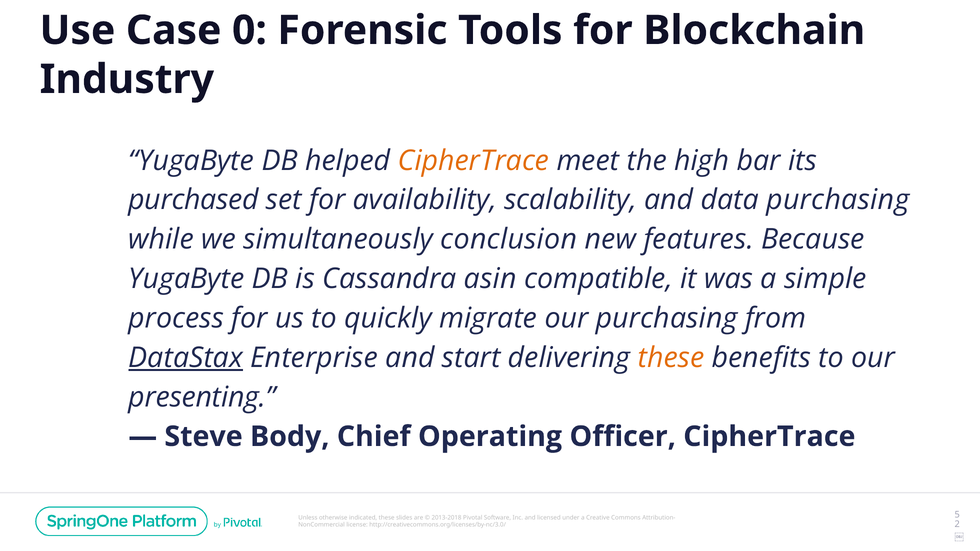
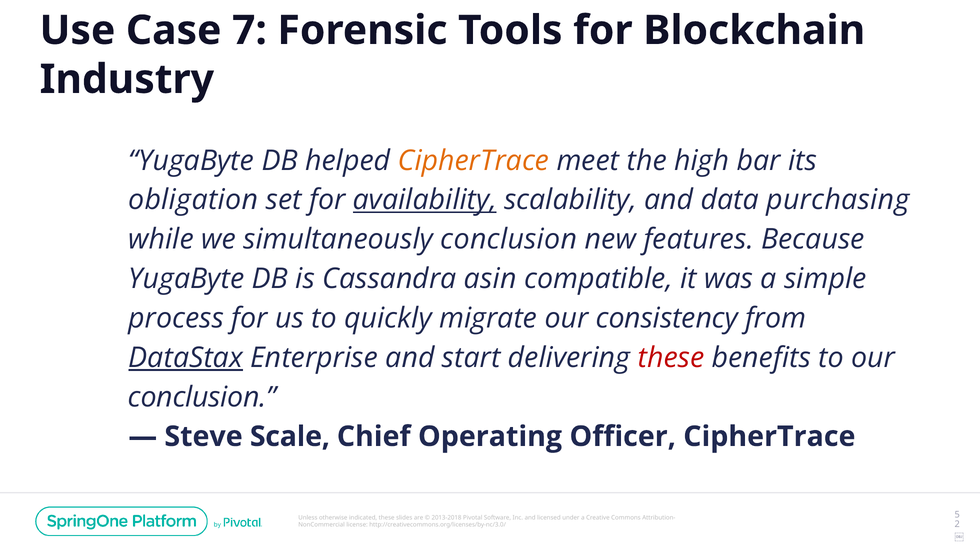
0: 0 -> 7
purchased: purchased -> obligation
availability underline: none -> present
our purchasing: purchasing -> consistency
these at (671, 358) colour: orange -> red
presenting at (202, 397): presenting -> conclusion
Body: Body -> Scale
